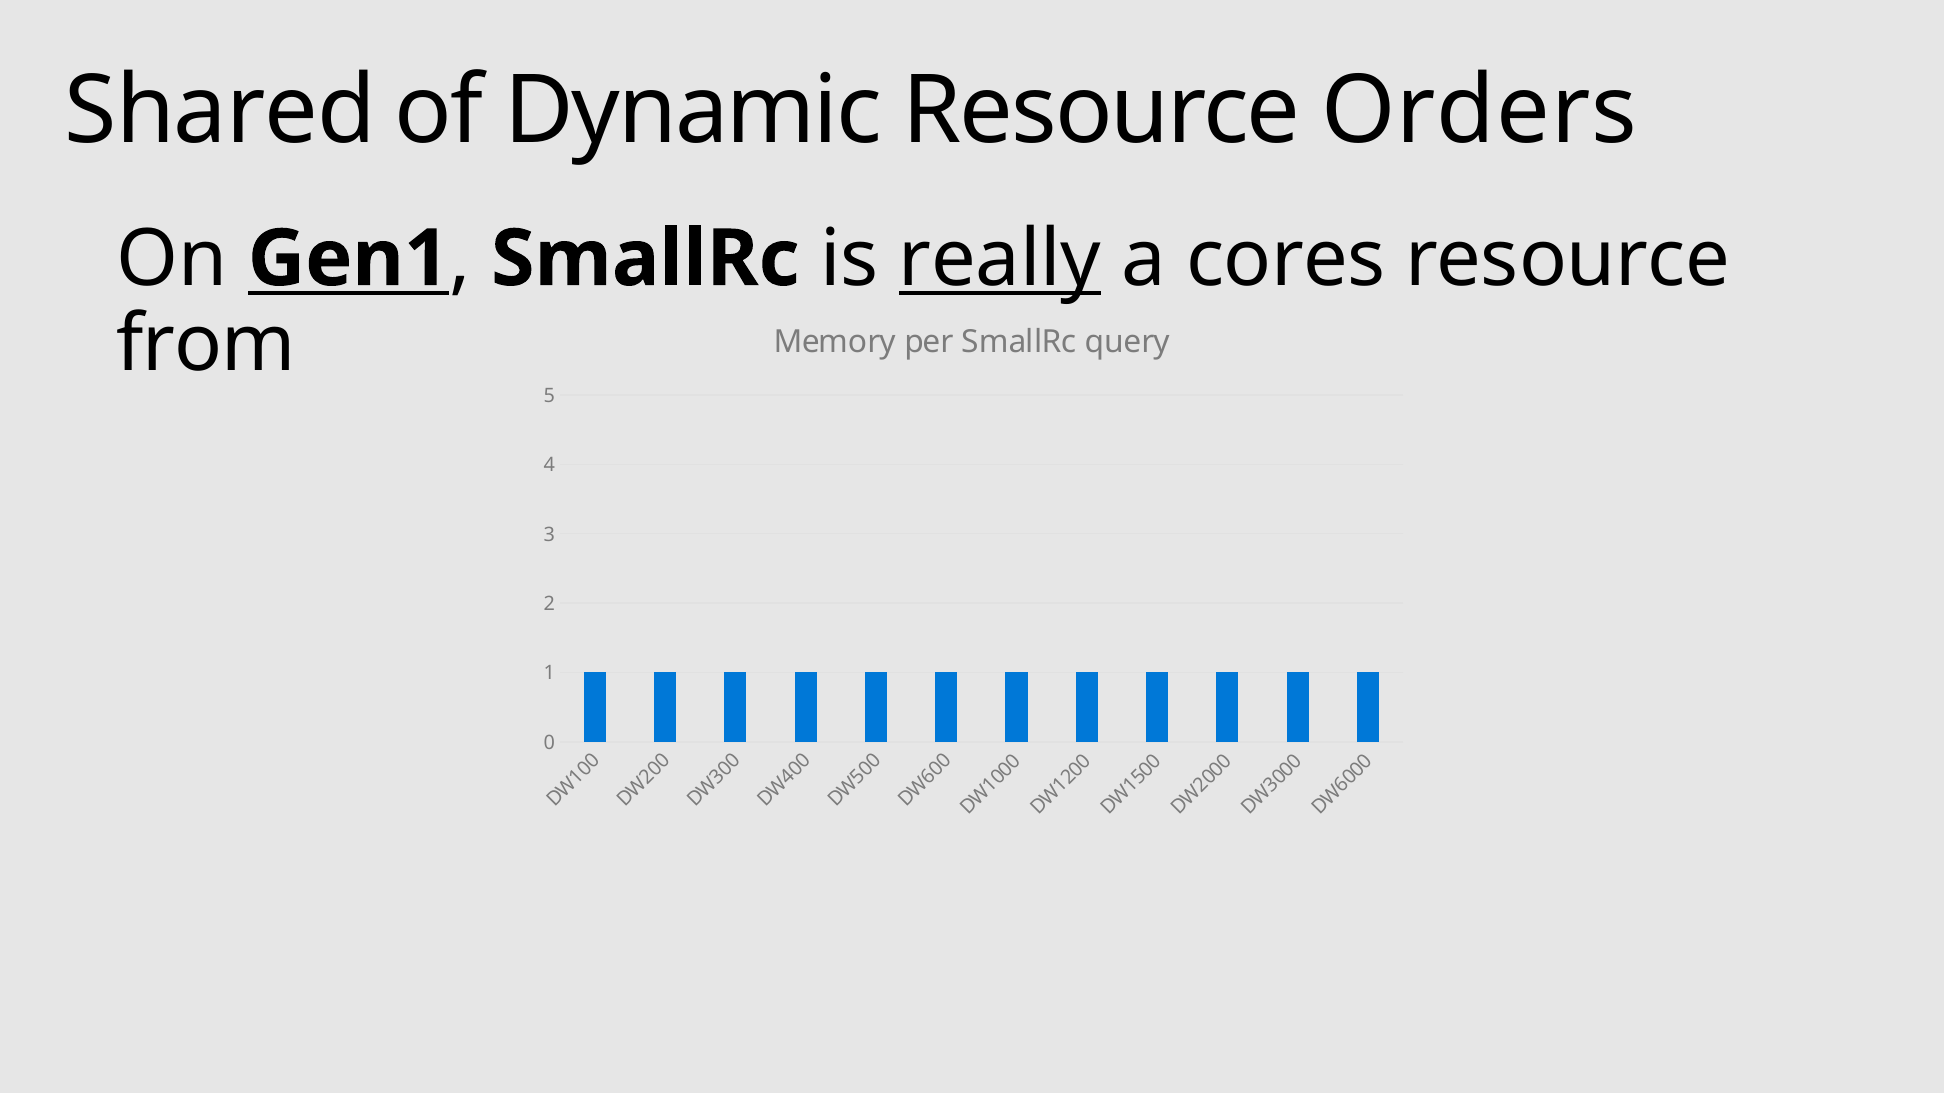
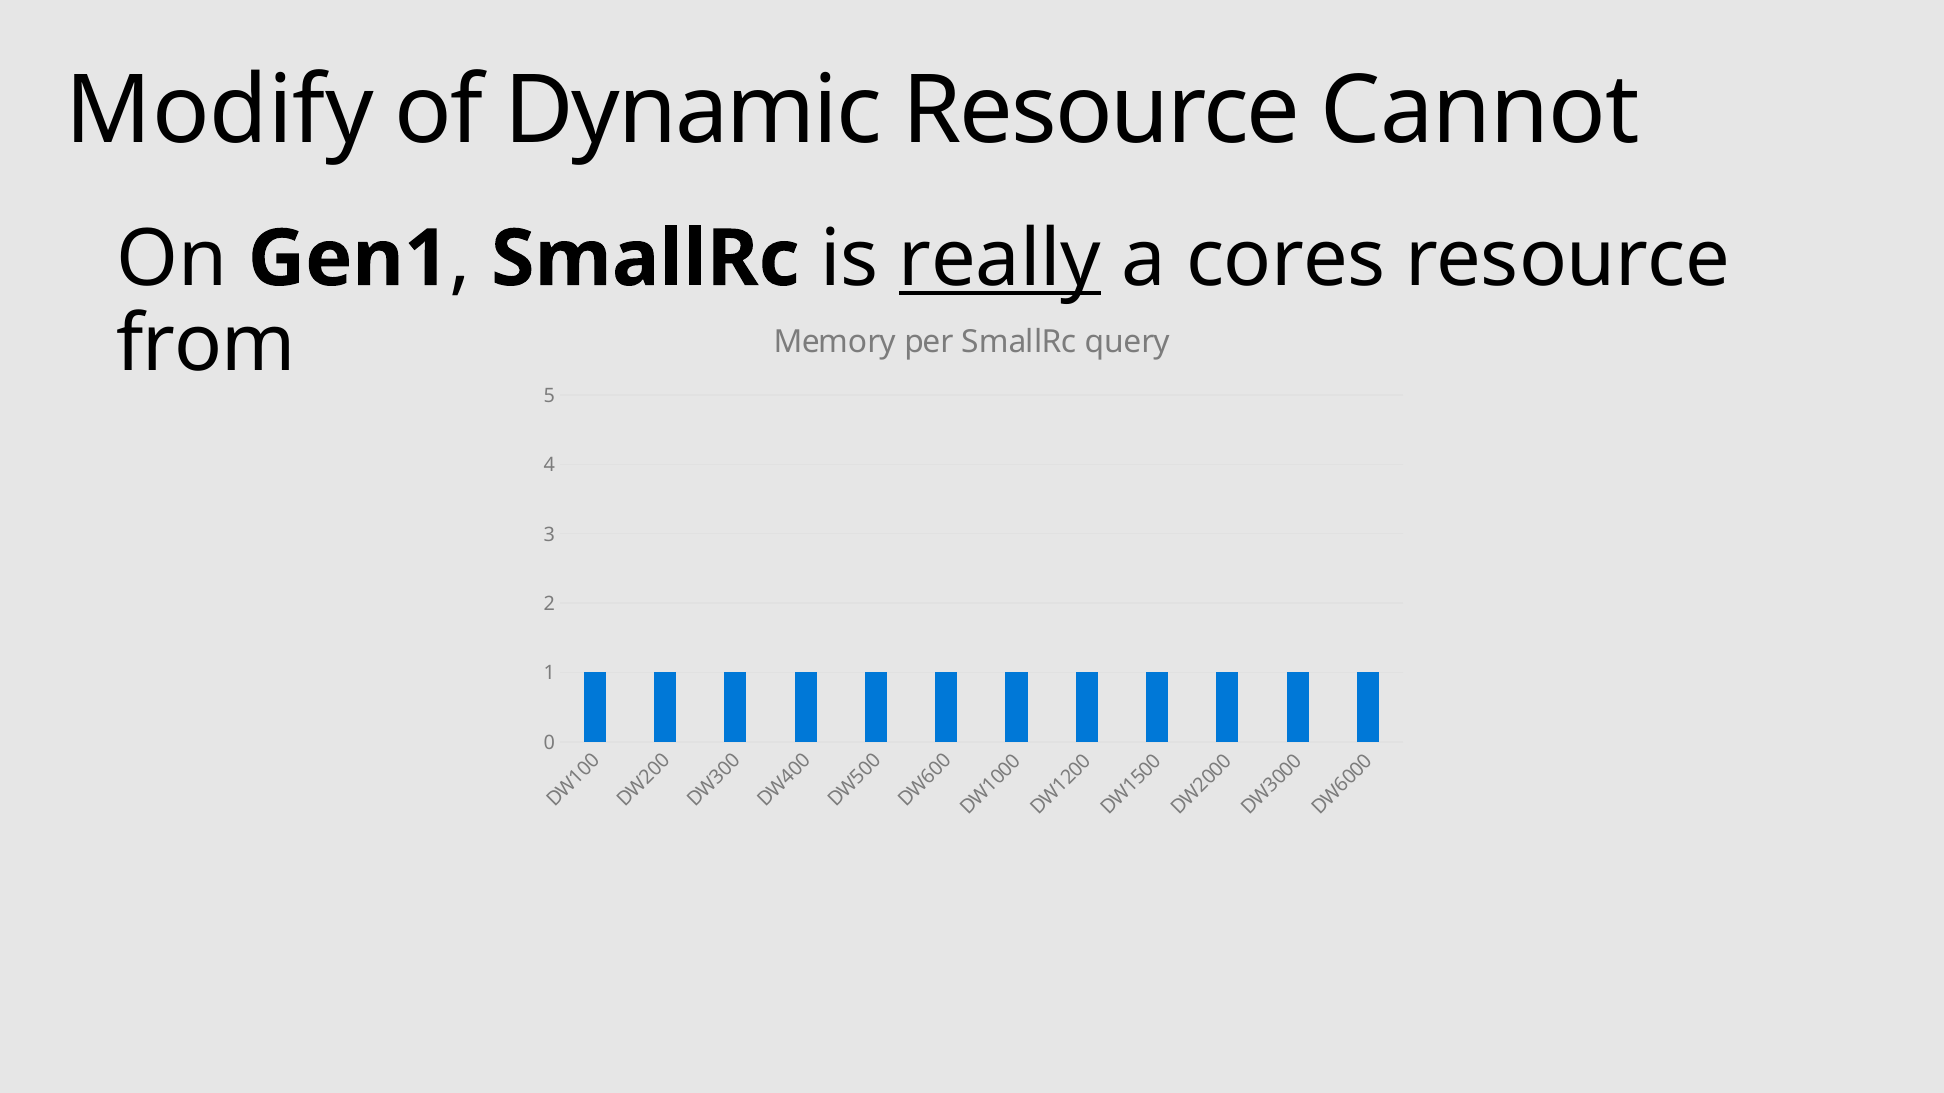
Shared: Shared -> Modify
Orders: Orders -> Cannot
Gen1 underline: present -> none
